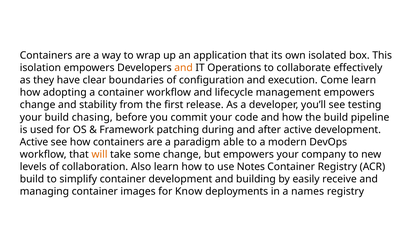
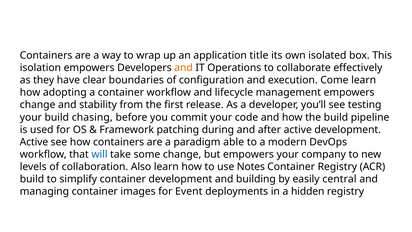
application that: that -> title
will colour: orange -> blue
receive: receive -> central
Know: Know -> Event
names: names -> hidden
